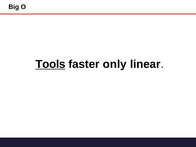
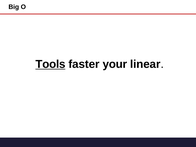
only: only -> your
